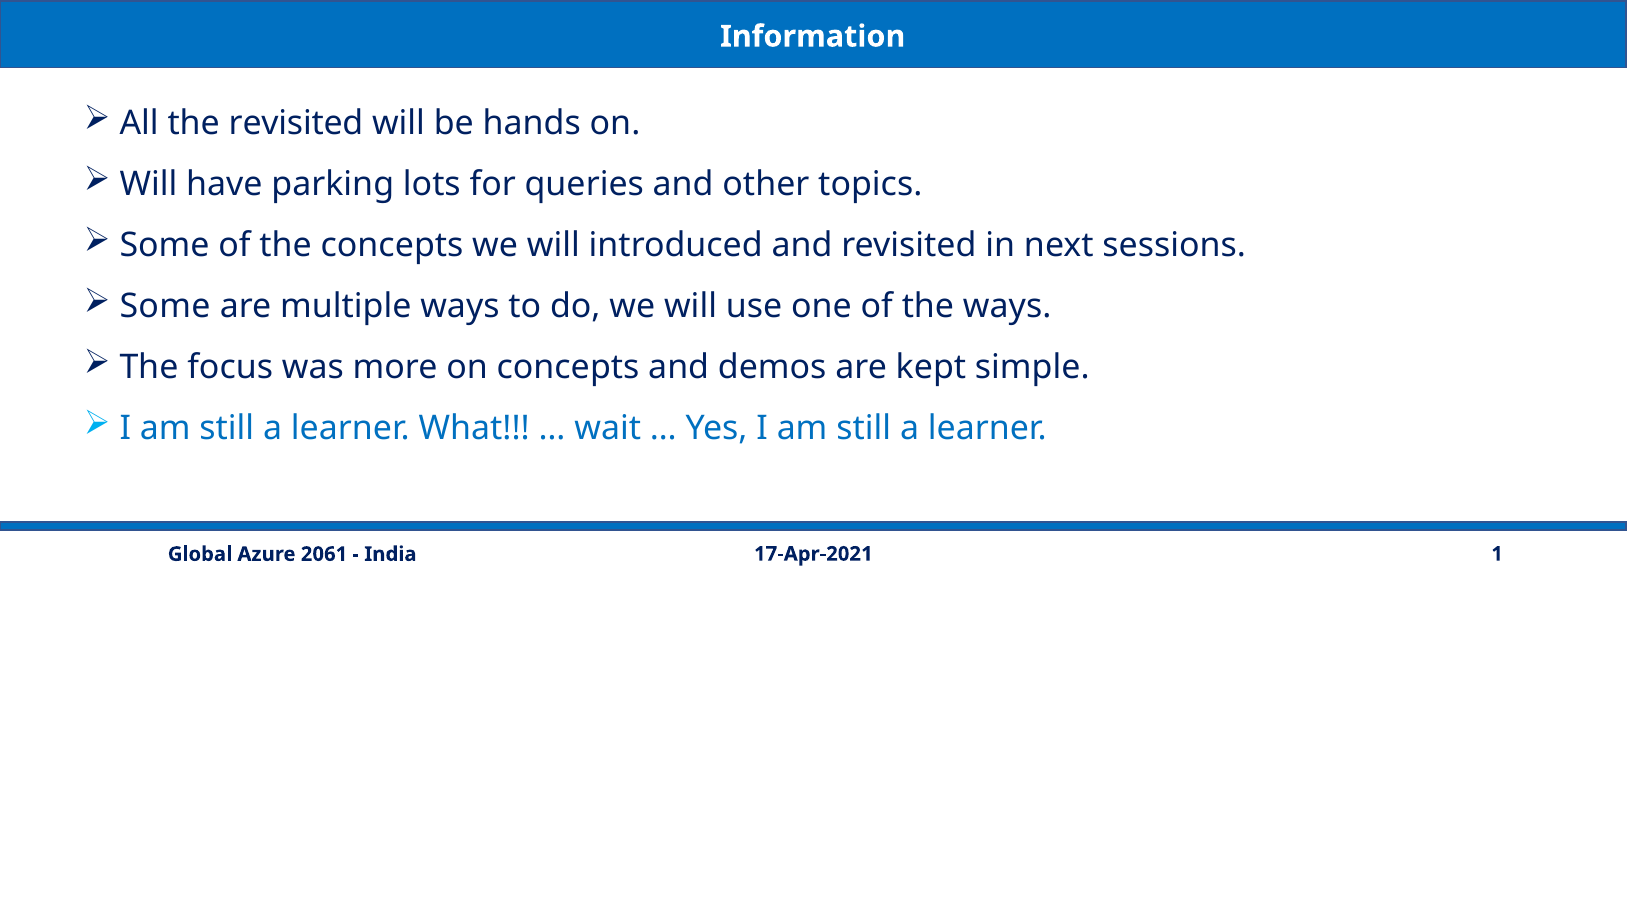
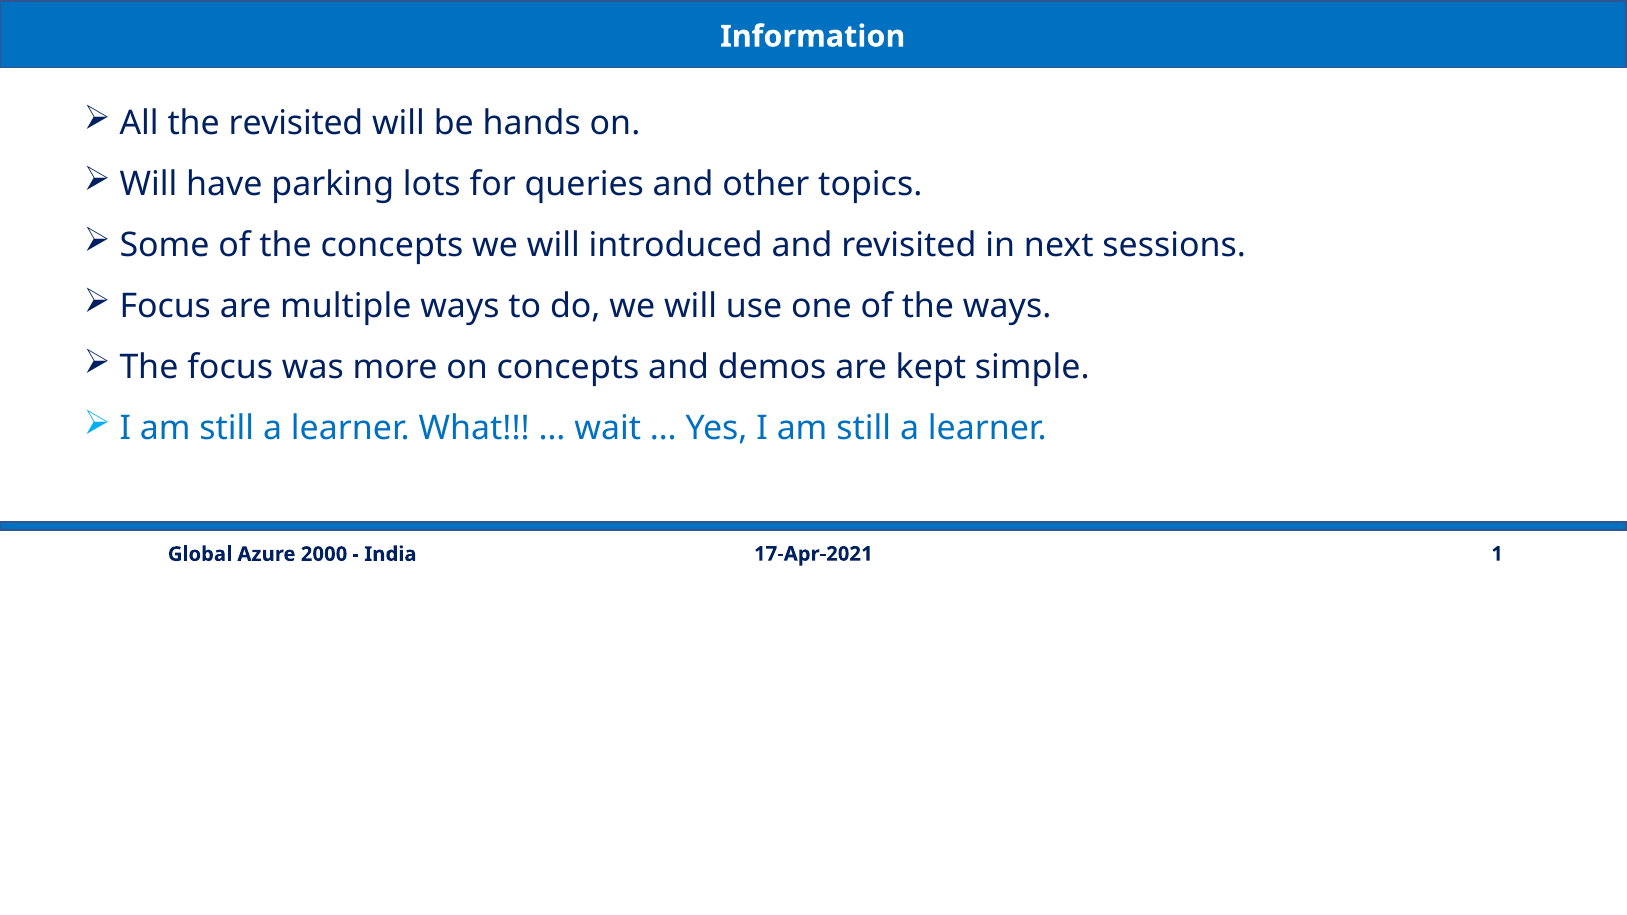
Some at (165, 307): Some -> Focus
2061: 2061 -> 2000
